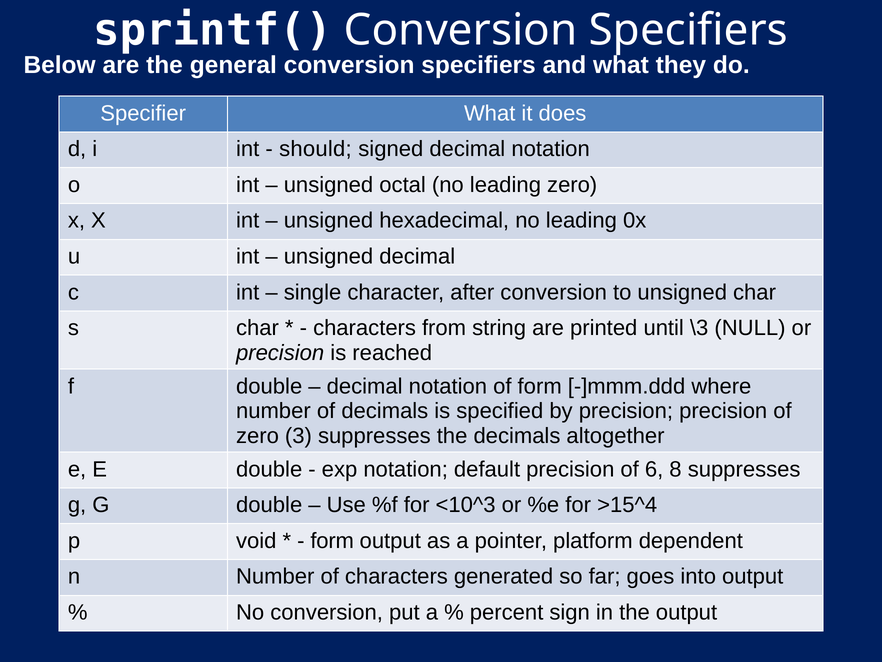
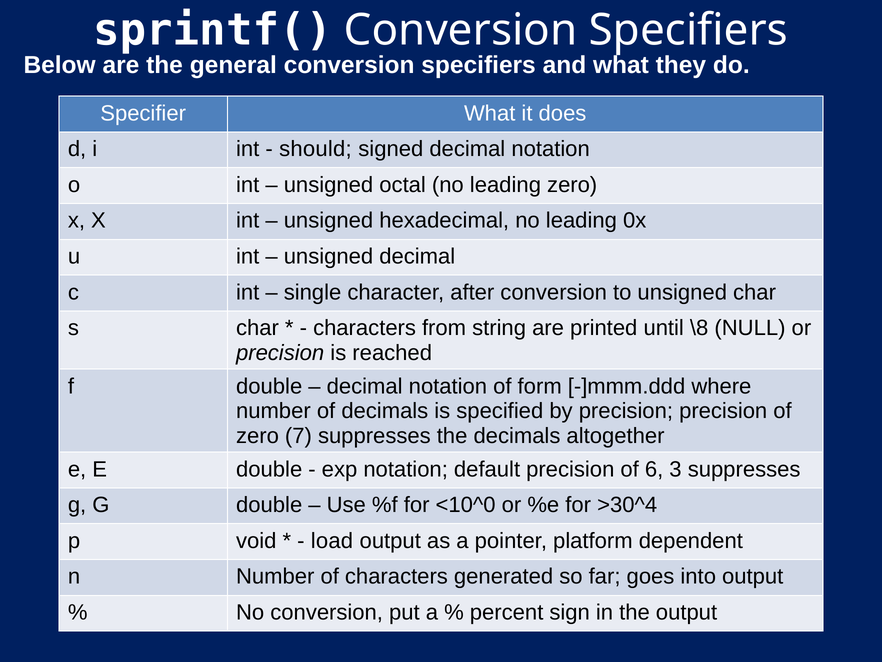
\3: \3 -> \8
3: 3 -> 7
8: 8 -> 3
<10^3: <10^3 -> <10^0
>15^4: >15^4 -> >30^4
form at (332, 540): form -> load
